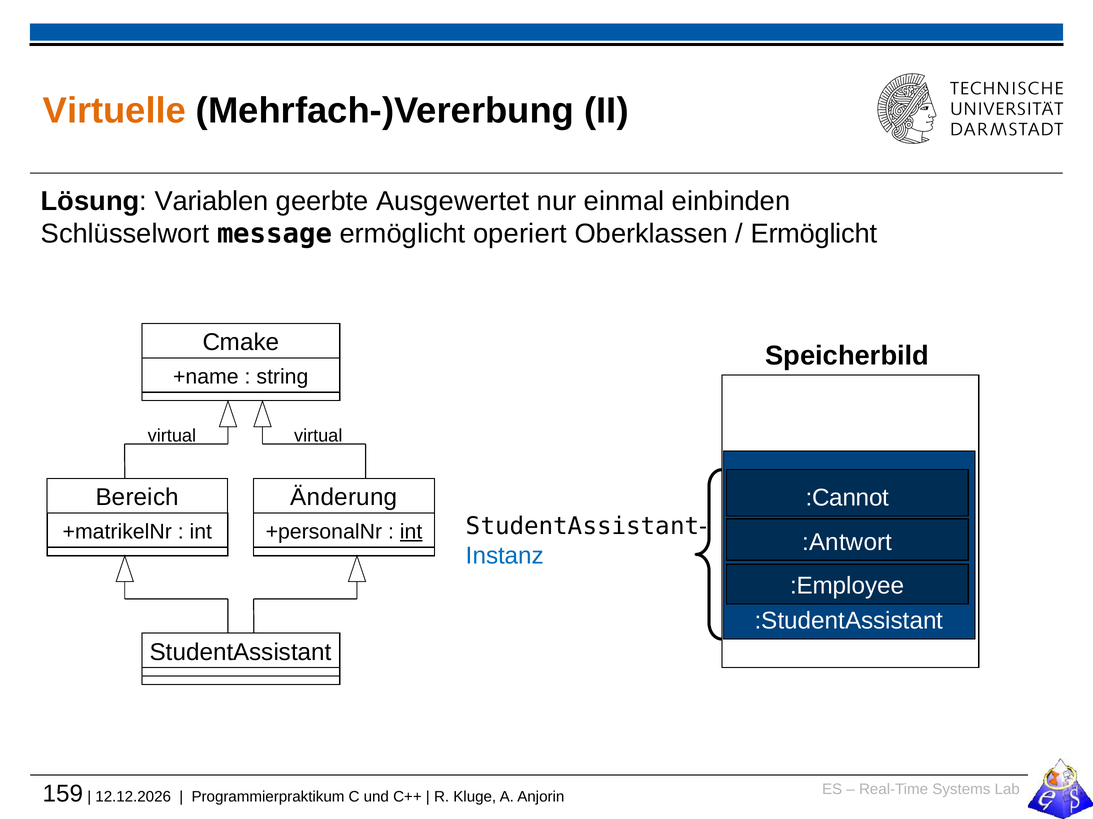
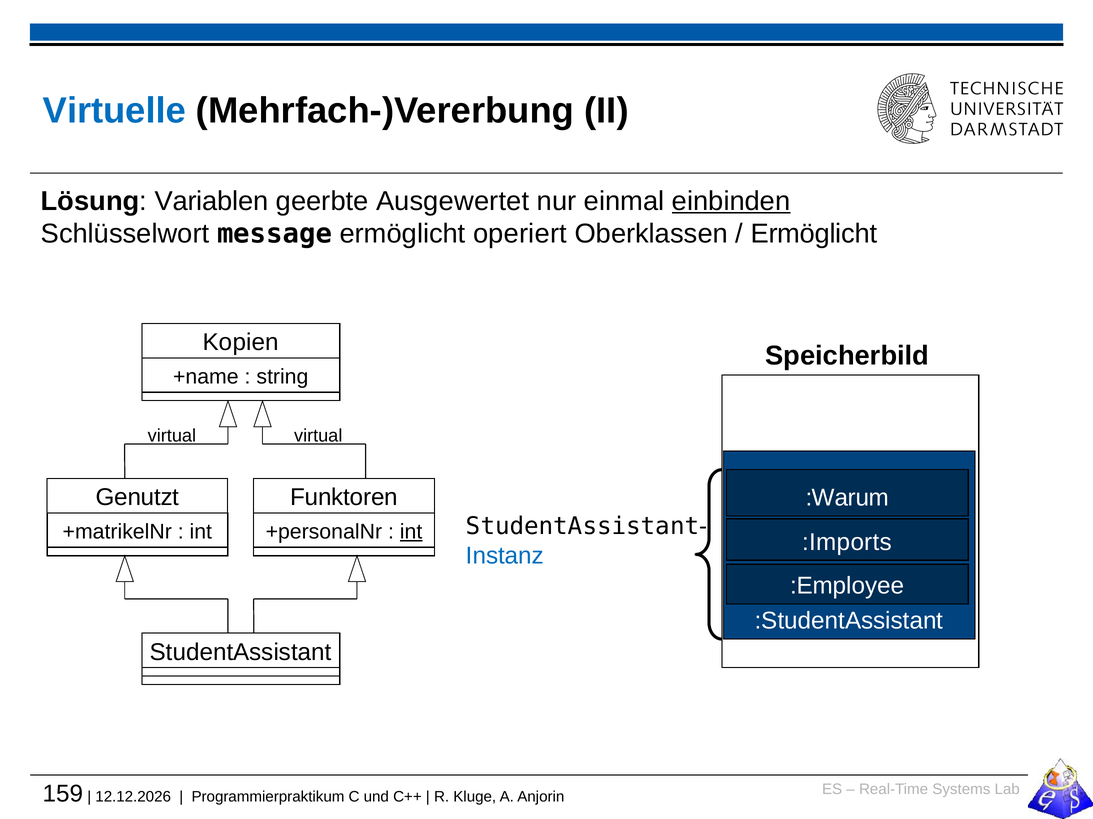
Virtuelle colour: orange -> blue
einbinden underline: none -> present
Cmake: Cmake -> Kopien
Bereich: Bereich -> Genutzt
Änderung: Änderung -> Funktoren
:Cannot: :Cannot -> :Warum
:Antwort: :Antwort -> :Imports
